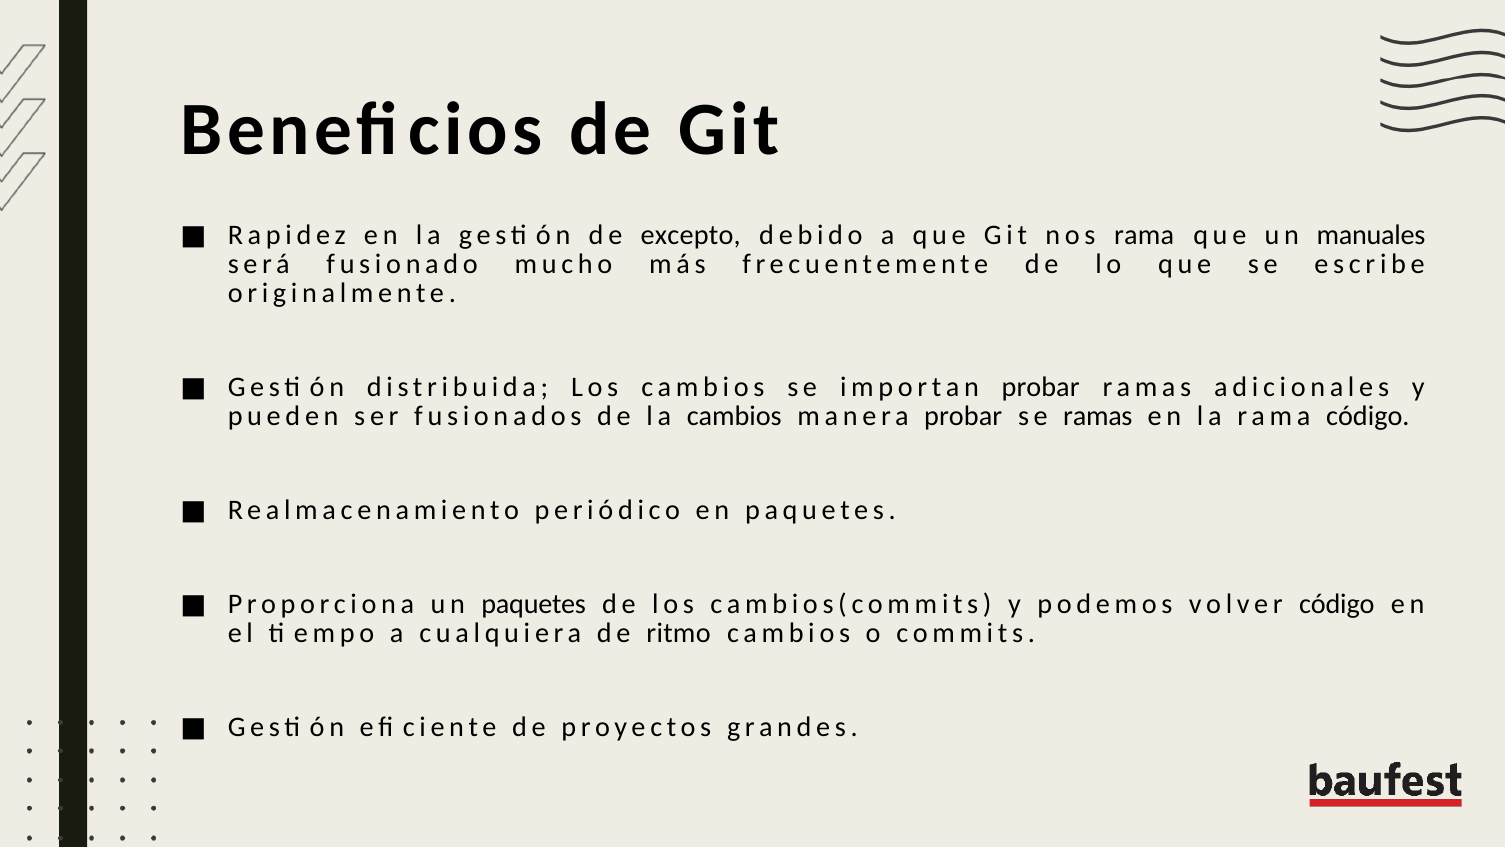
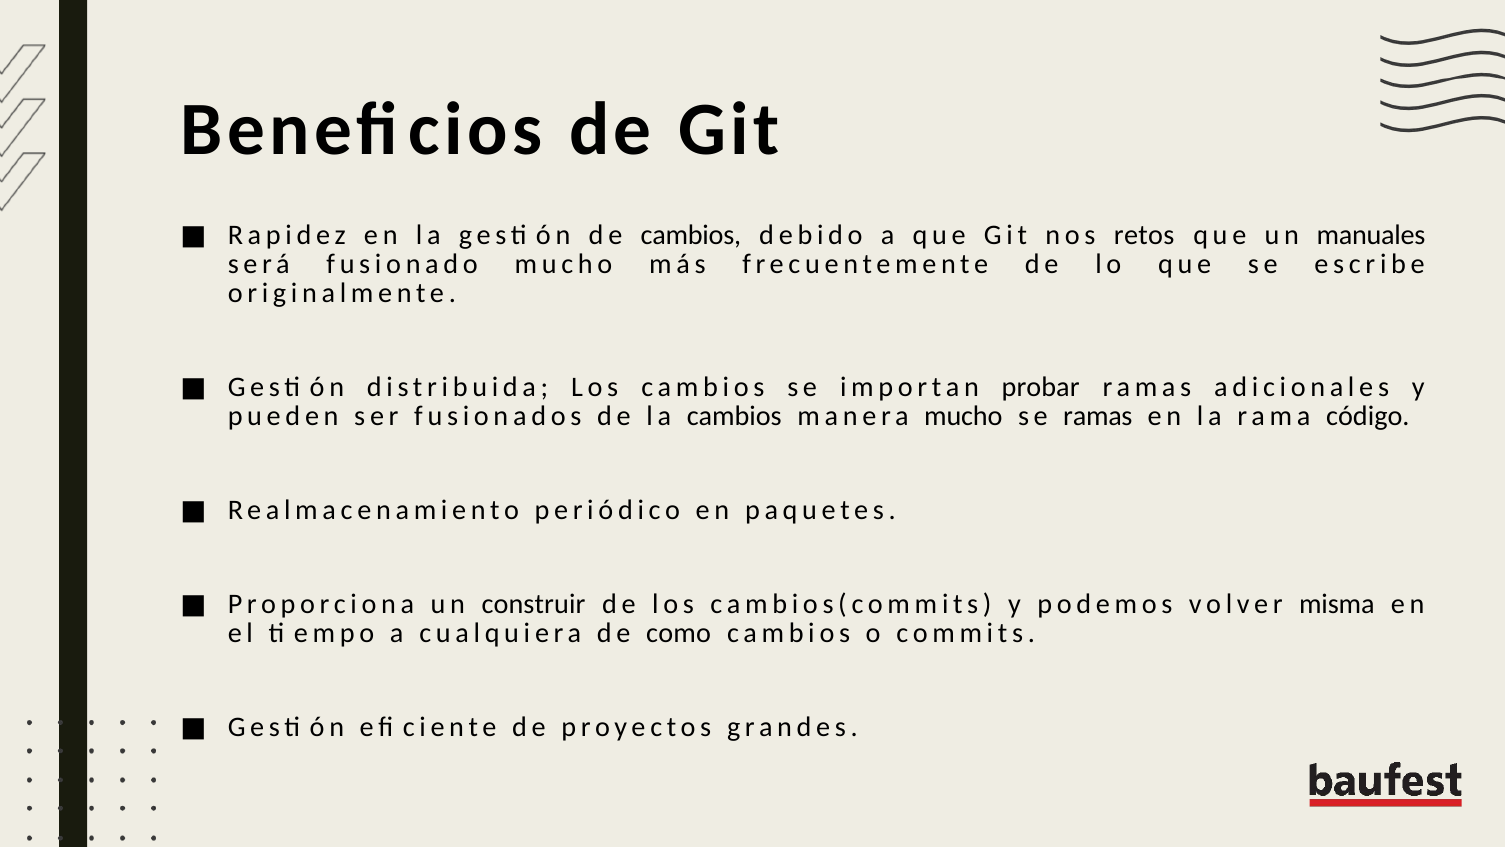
de excepto: excepto -> cambios
nos rama: rama -> retos
manera probar: probar -> mucho
un paquetes: paquetes -> construir
volver código: código -> misma
ritmo: ritmo -> como
